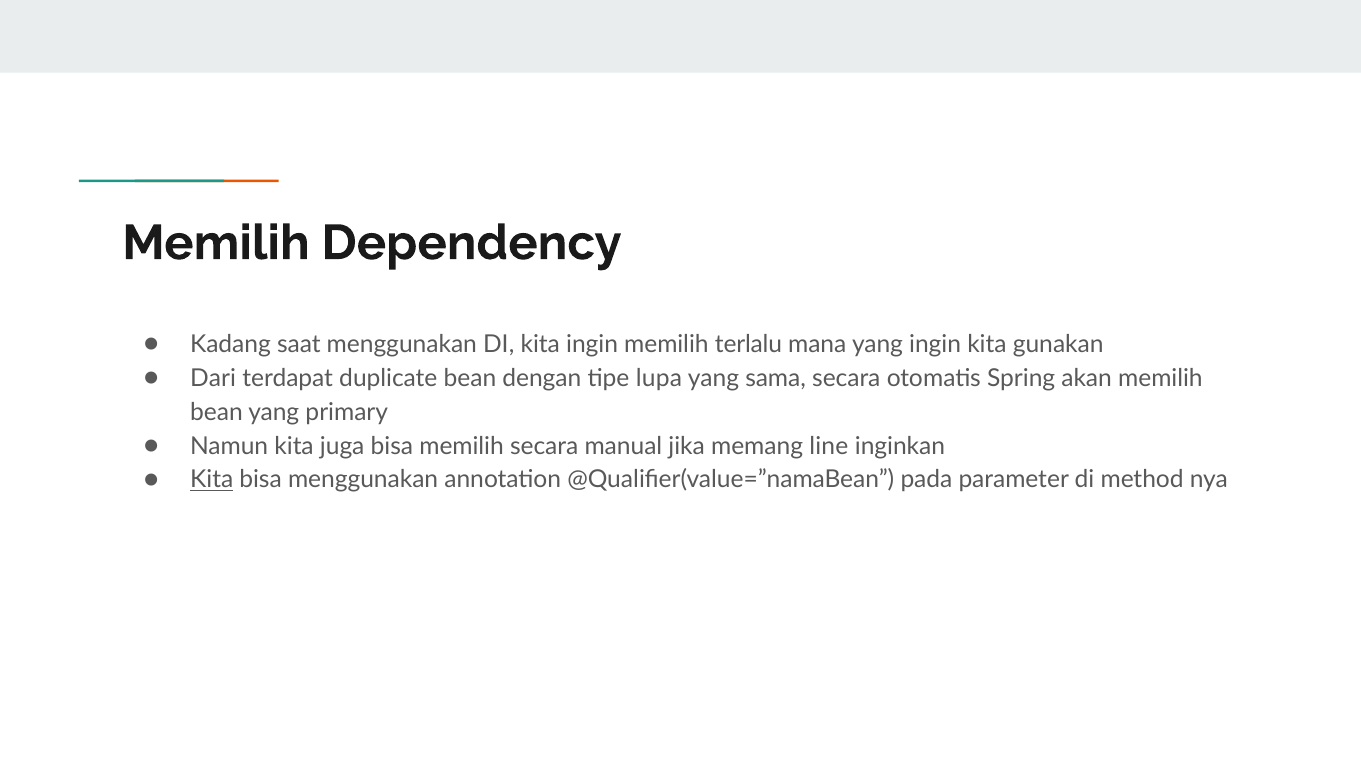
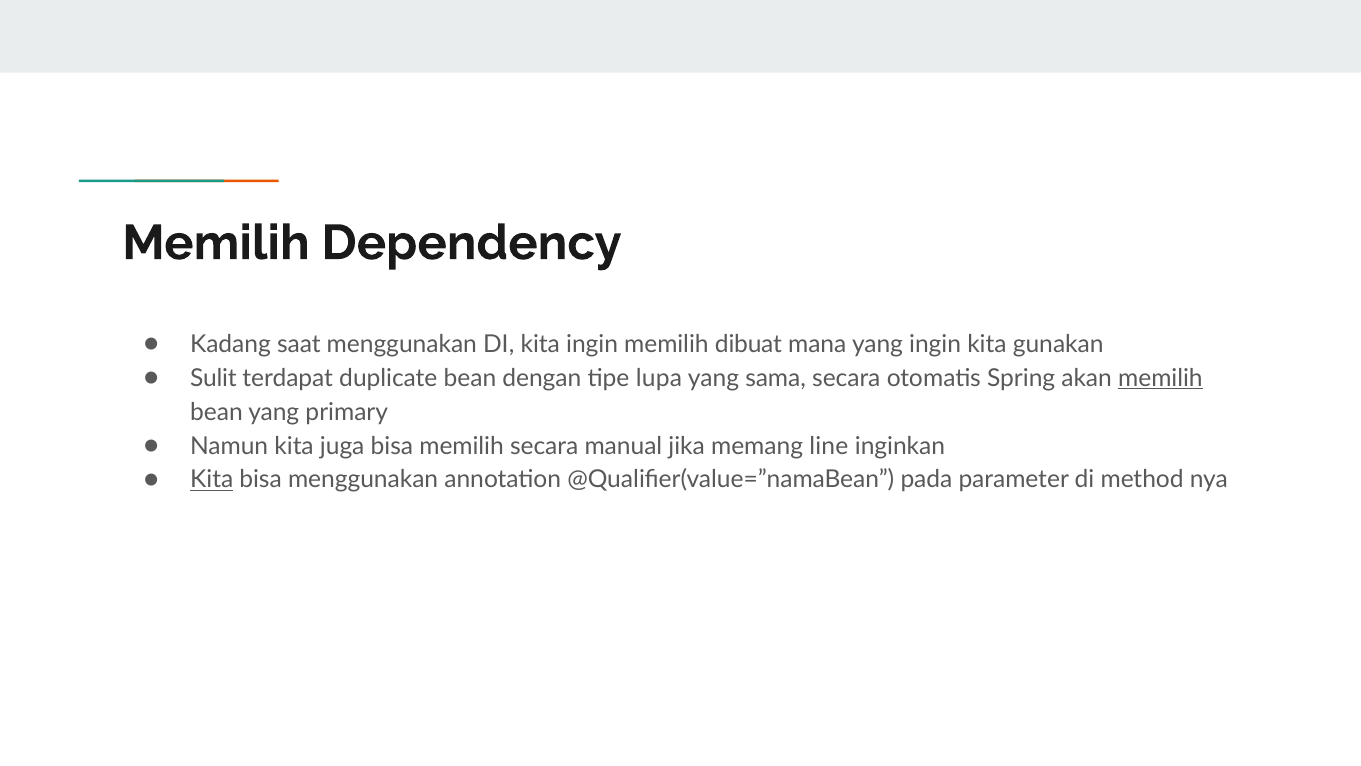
terlalu: terlalu -> dibuat
Dari: Dari -> Sulit
memilih at (1160, 378) underline: none -> present
